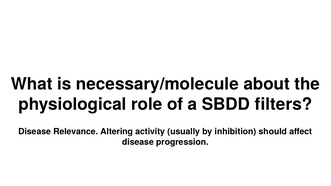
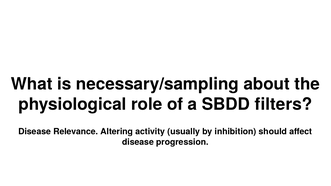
necessary/molecule: necessary/molecule -> necessary/sampling
